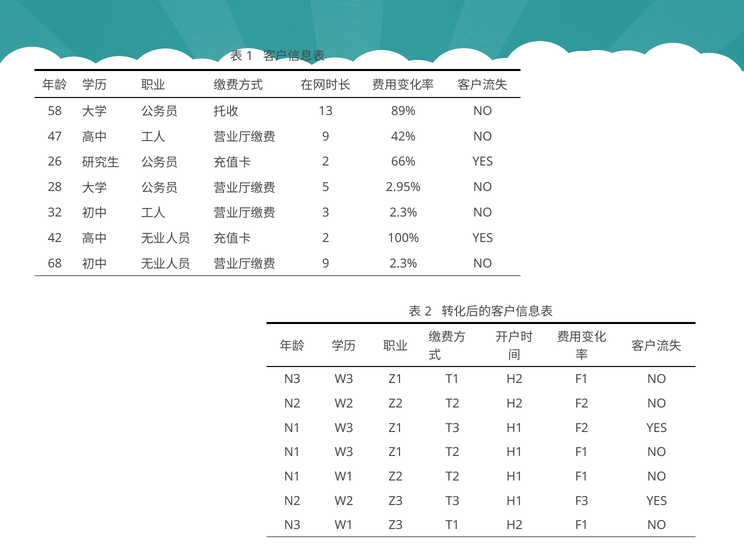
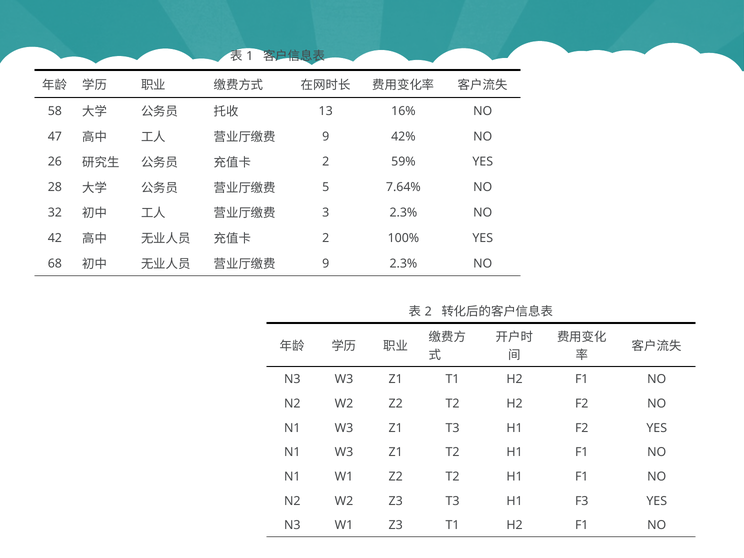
89%: 89% -> 16%
66%: 66% -> 59%
2.95%: 2.95% -> 7.64%
